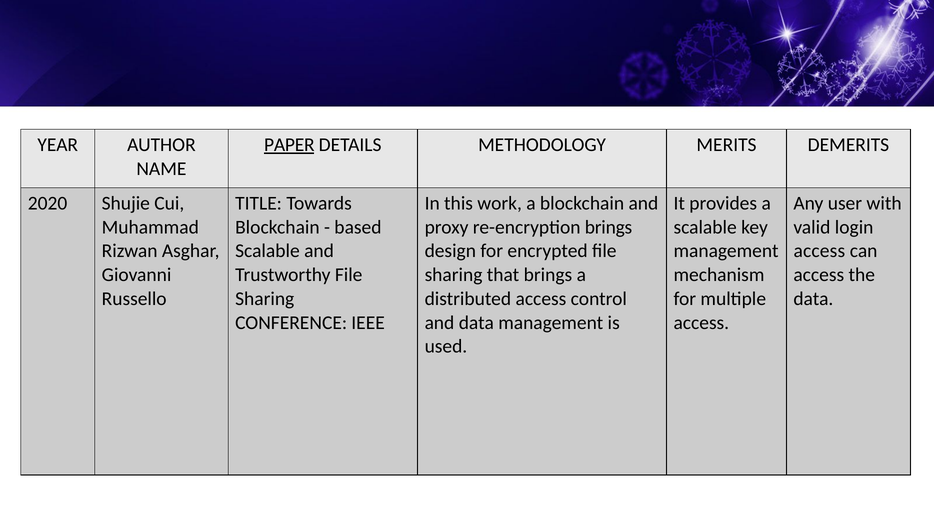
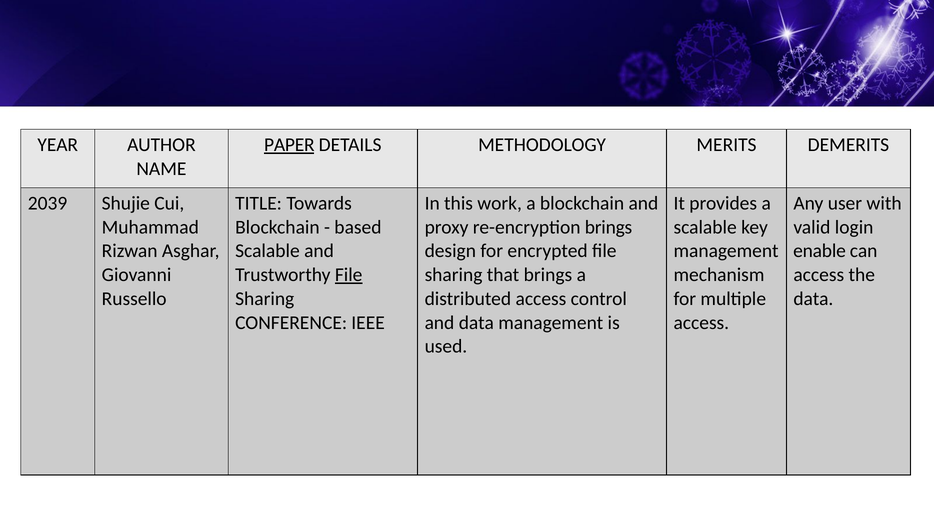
2020: 2020 -> 2039
access at (819, 251): access -> enable
File at (349, 275) underline: none -> present
